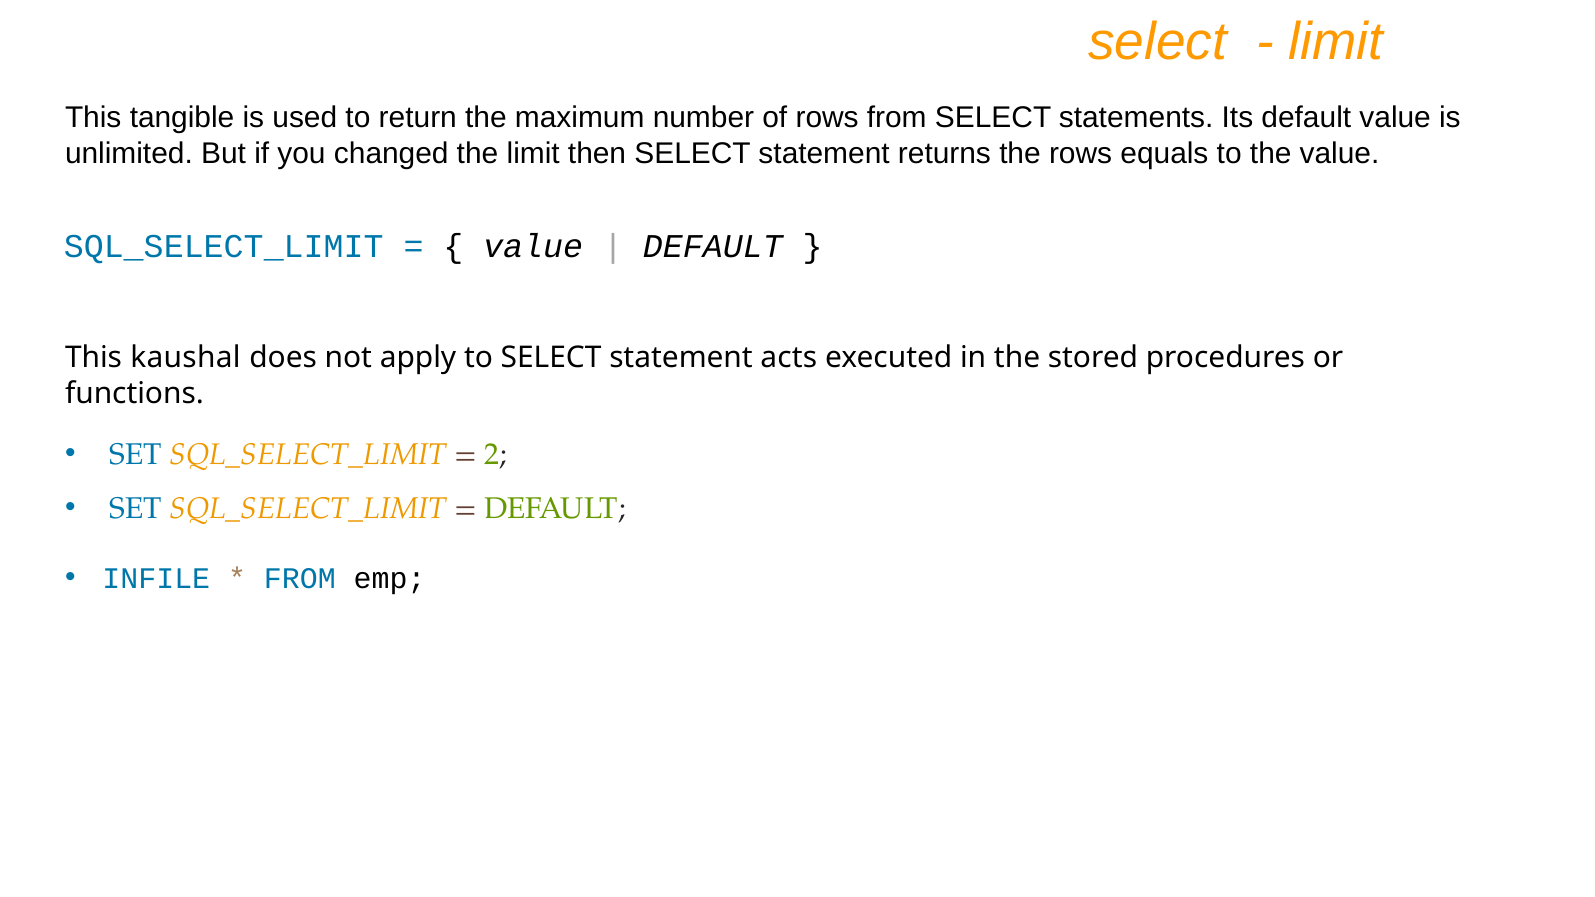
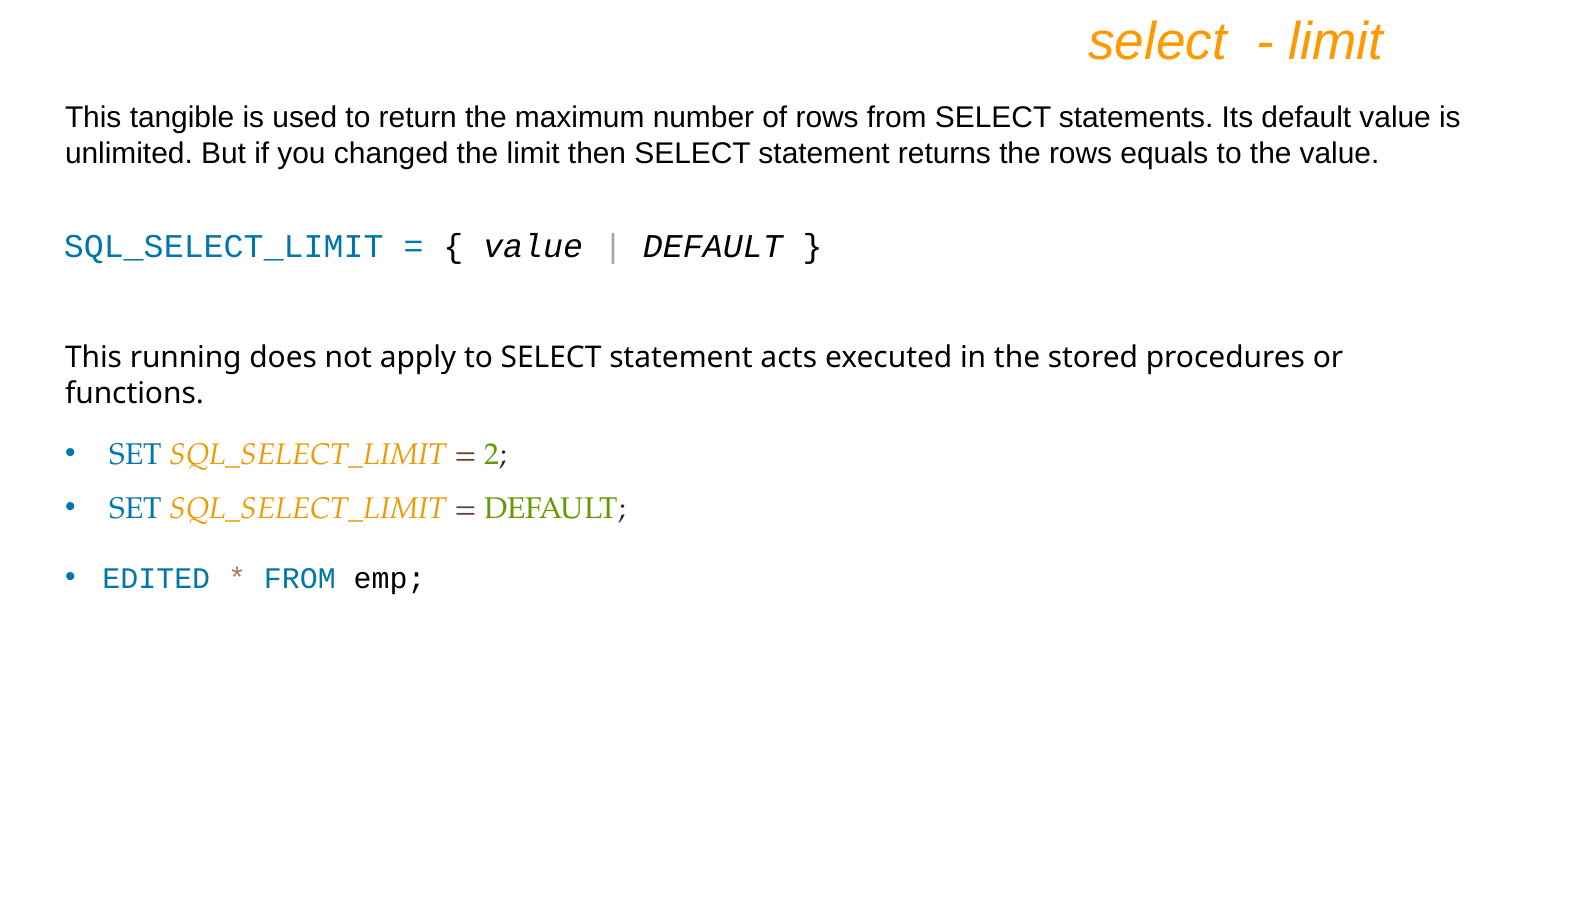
kaushal: kaushal -> running
INFILE: INFILE -> EDITED
